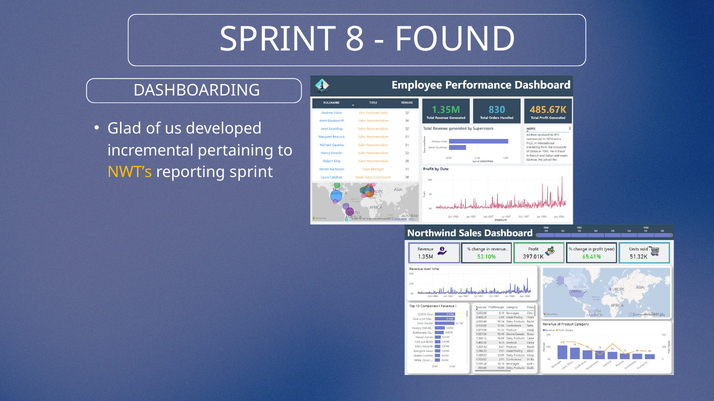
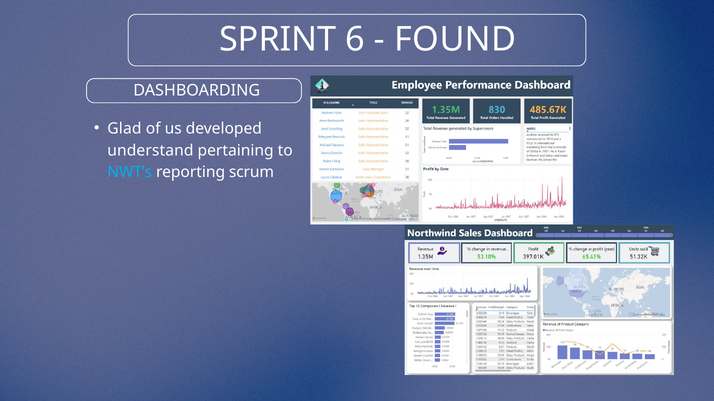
8: 8 -> 6
incremental: incremental -> understand
NWT’s colour: yellow -> light blue
reporting sprint: sprint -> scrum
